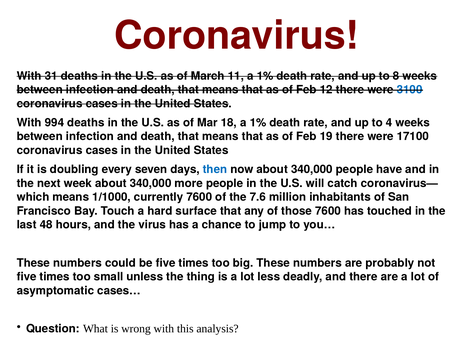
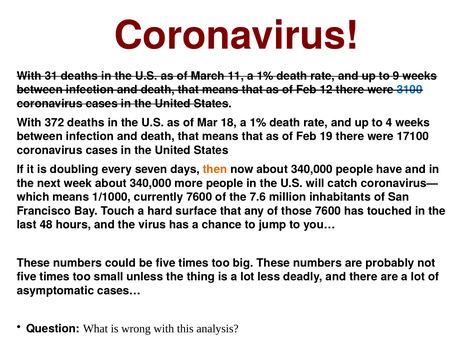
8: 8 -> 9
994: 994 -> 372
then colour: blue -> orange
